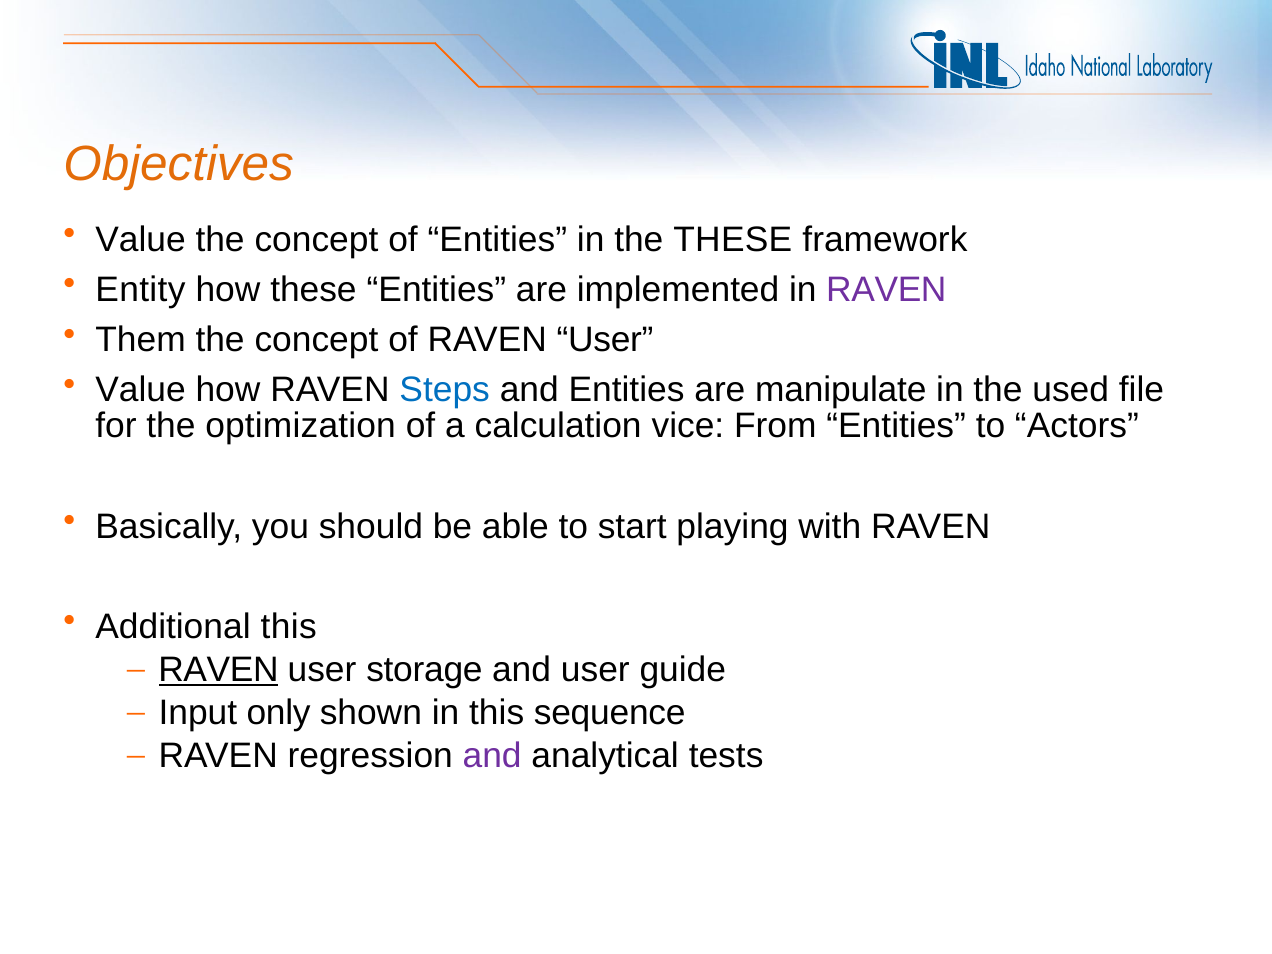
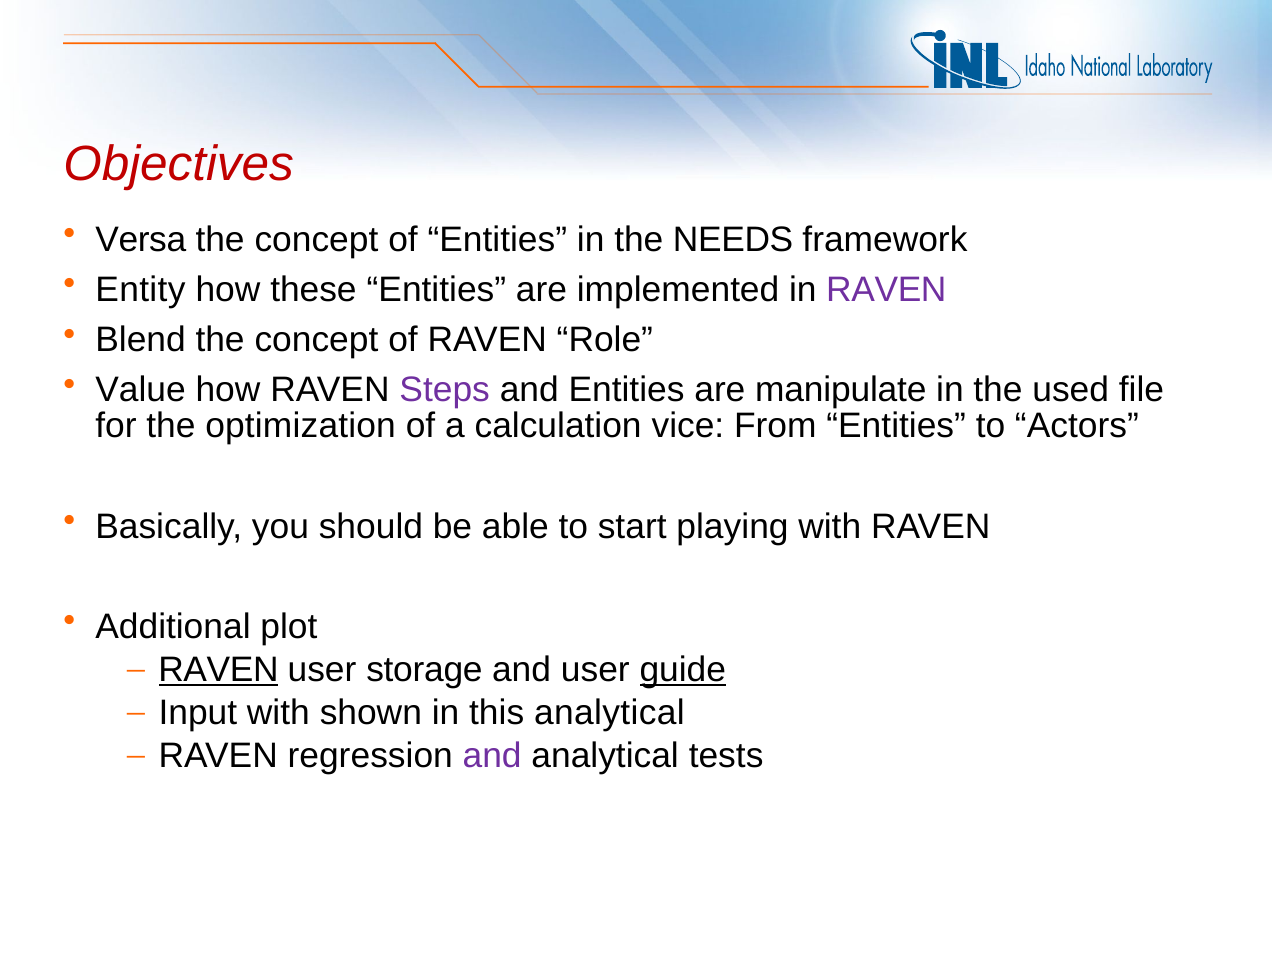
Objectives colour: orange -> red
Value at (141, 240): Value -> Versa
the THESE: THESE -> NEEDS
Them: Them -> Blend
of RAVEN User: User -> Role
Steps colour: blue -> purple
Additional this: this -> plot
guide underline: none -> present
Input only: only -> with
this sequence: sequence -> analytical
